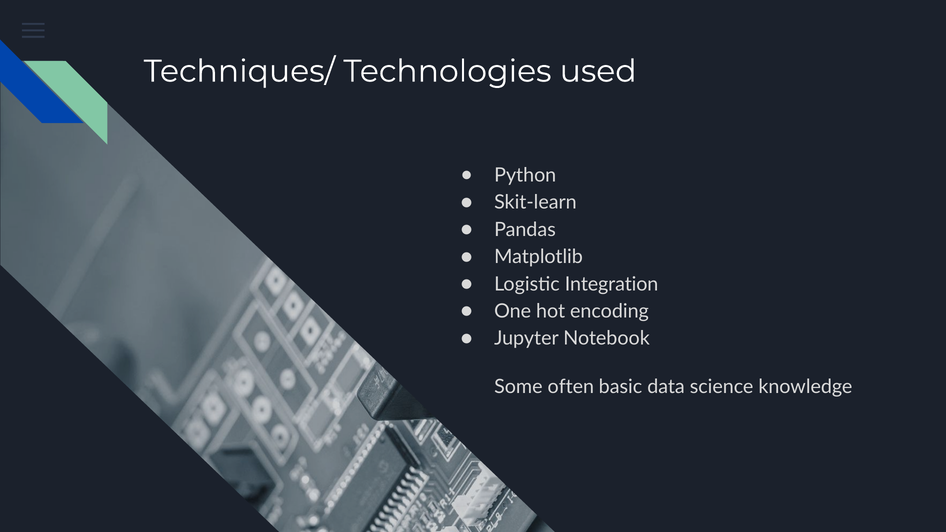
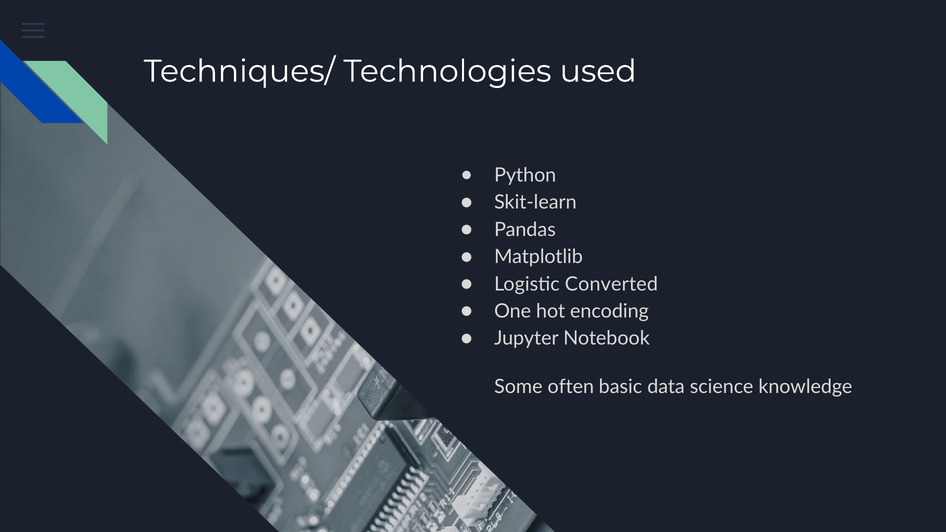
Integration: Integration -> Converted
